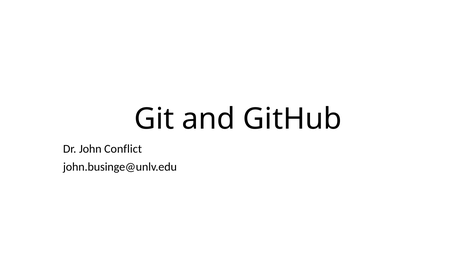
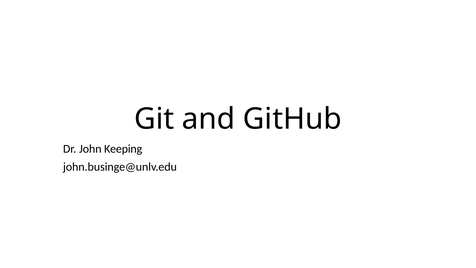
Conflict: Conflict -> Keeping
